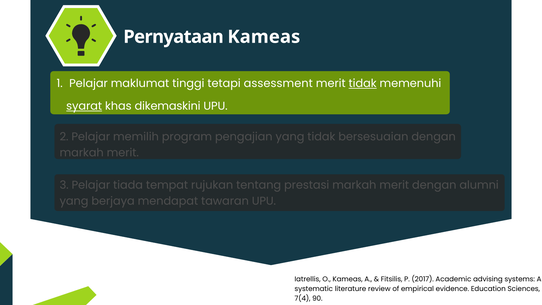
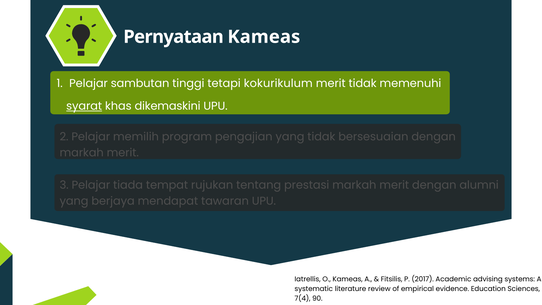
maklumat: maklumat -> sambutan
assessment: assessment -> kokurikulum
tidak at (363, 84) underline: present -> none
